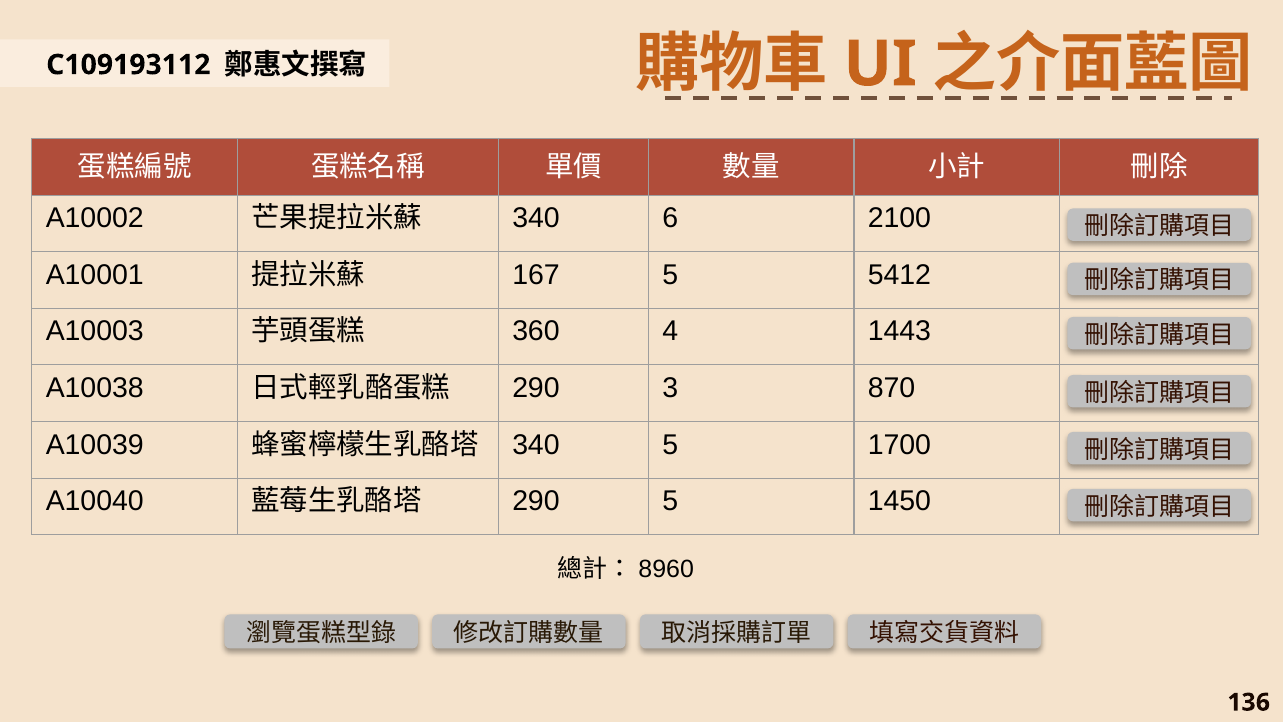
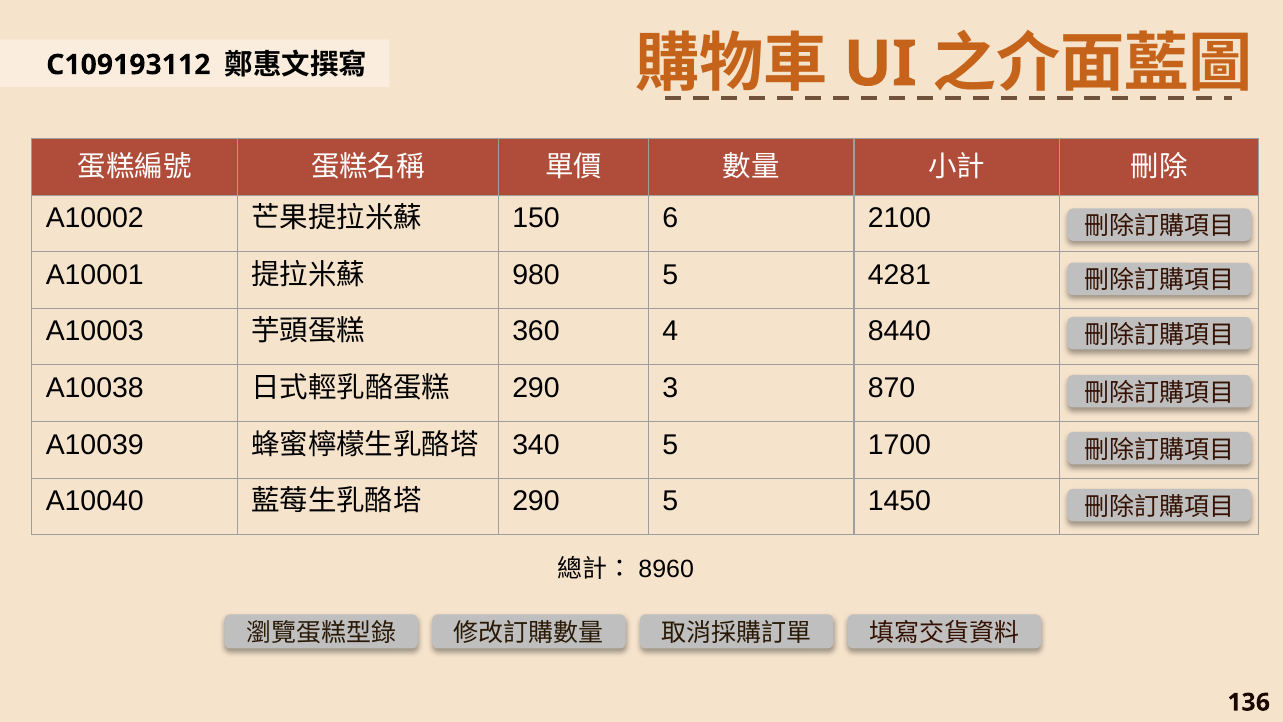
340 at (536, 218): 340 -> 150
167: 167 -> 980
5412: 5412 -> 4281
1443: 1443 -> 8440
